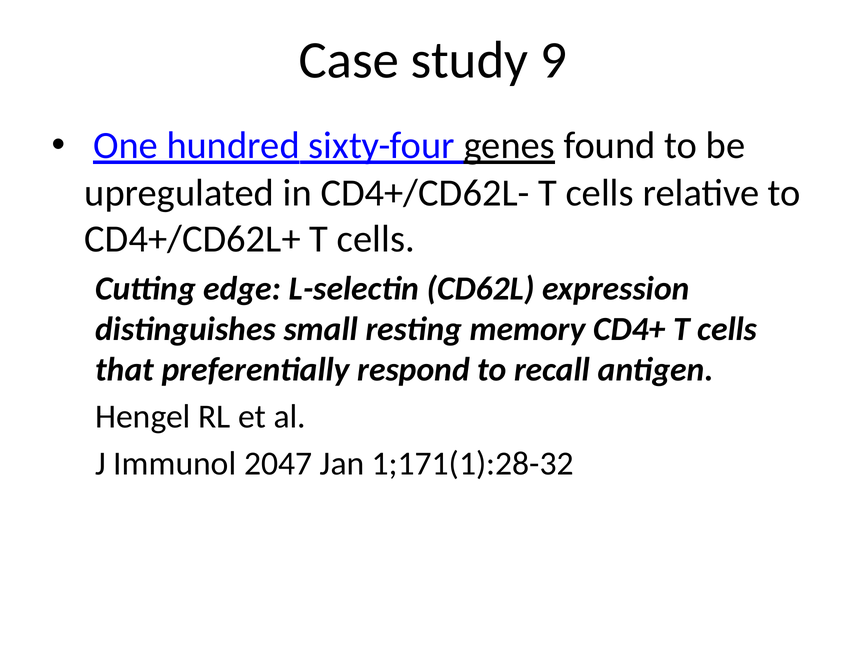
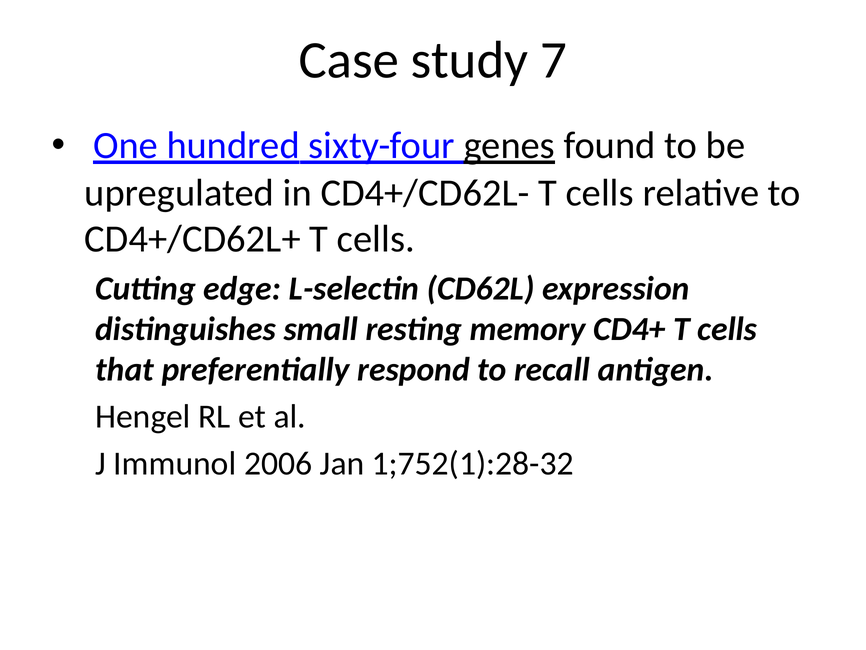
9: 9 -> 7
2047: 2047 -> 2006
1;171(1):28-32: 1;171(1):28-32 -> 1;752(1):28-32
